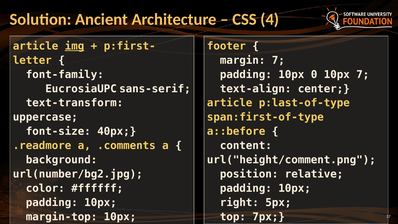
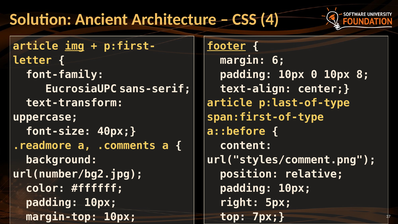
footer underline: none -> present
margin 7: 7 -> 6
10px 7: 7 -> 8
url("height/comment.png: url("height/comment.png -> url("styles/comment.png
